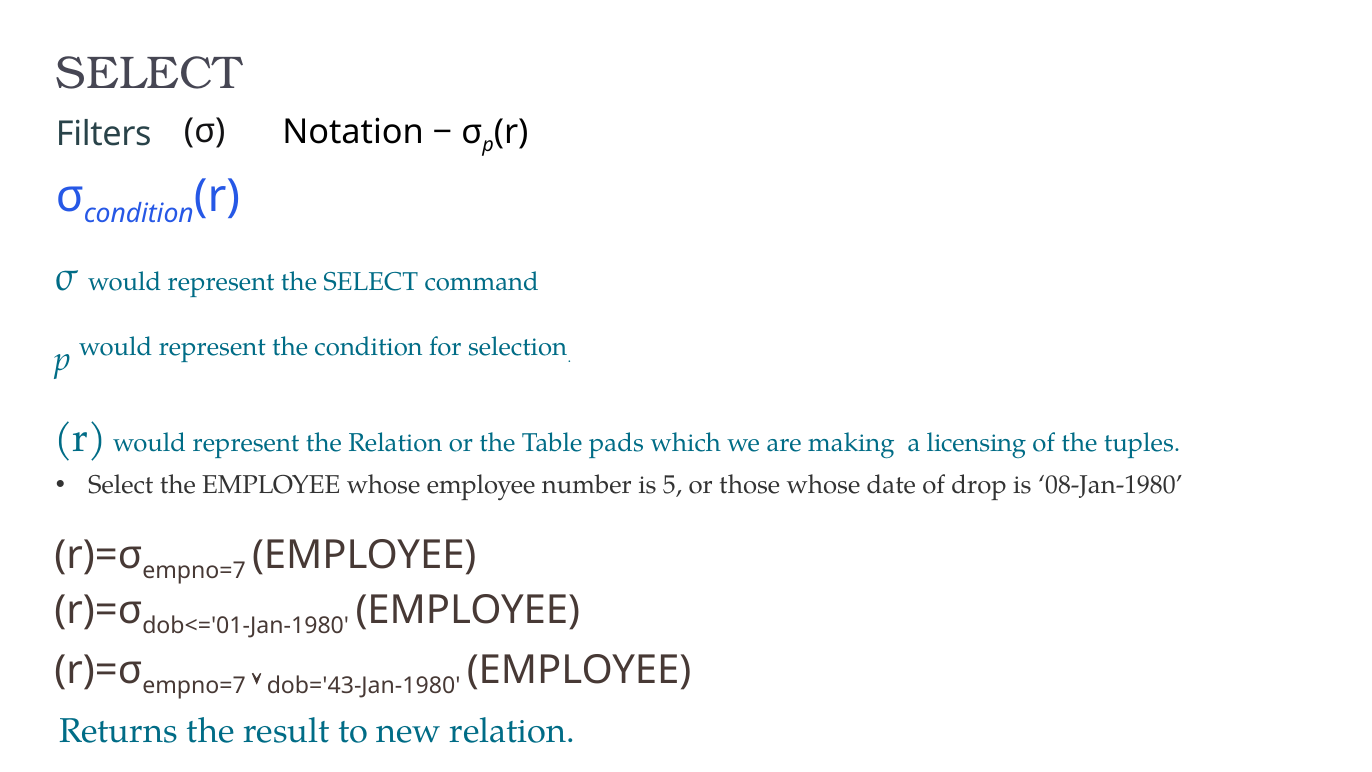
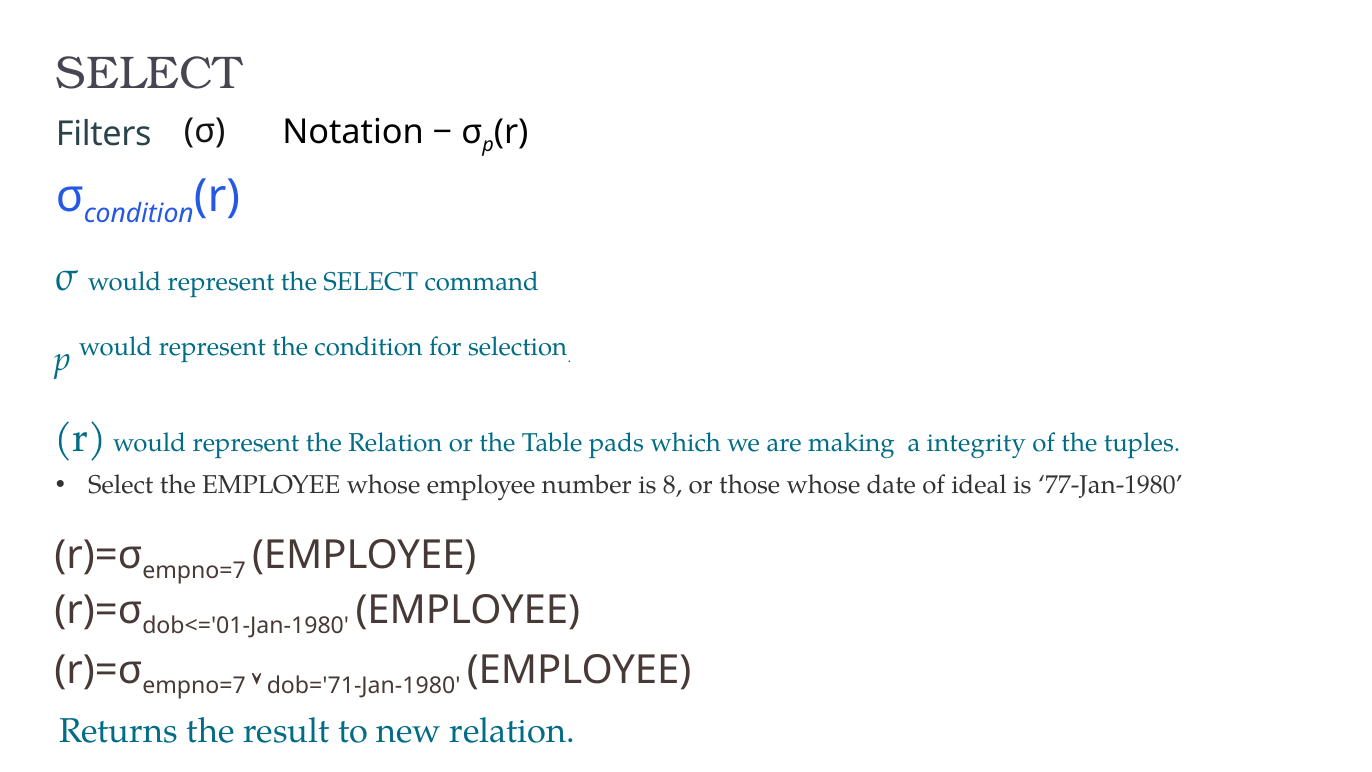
licensing: licensing -> integrity
5: 5 -> 8
drop: drop -> ideal
08-Jan-1980: 08-Jan-1980 -> 77-Jan-1980
dob='43-Jan-1980: dob='43-Jan-1980 -> dob='71-Jan-1980
